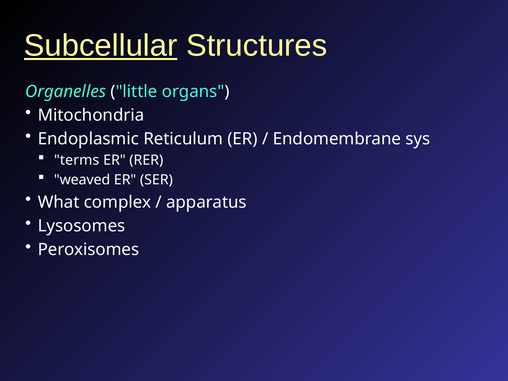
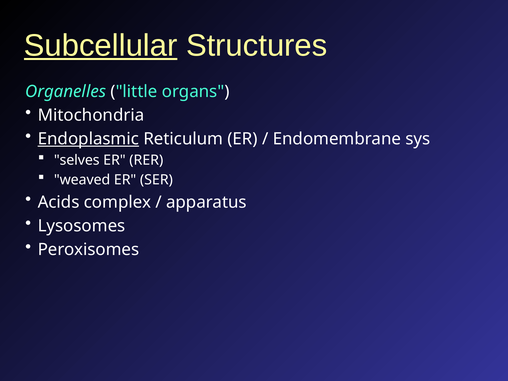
Endoplasmic underline: none -> present
terms: terms -> selves
What: What -> Acids
